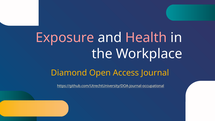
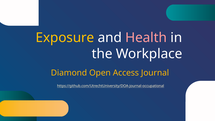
Exposure colour: pink -> yellow
